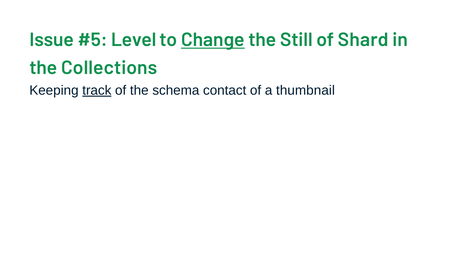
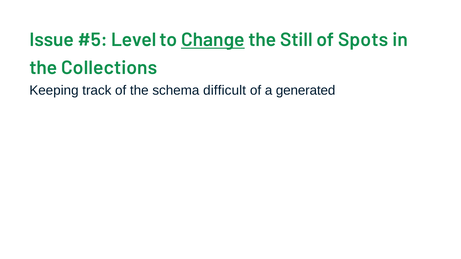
Shard: Shard -> Spots
track underline: present -> none
contact: contact -> difficult
thumbnail: thumbnail -> generated
